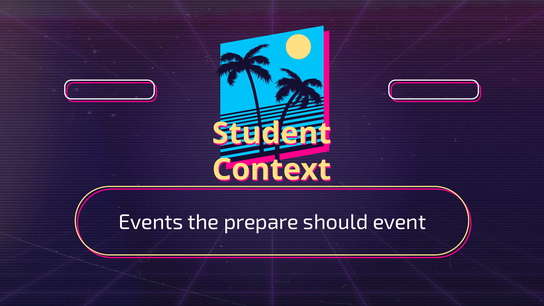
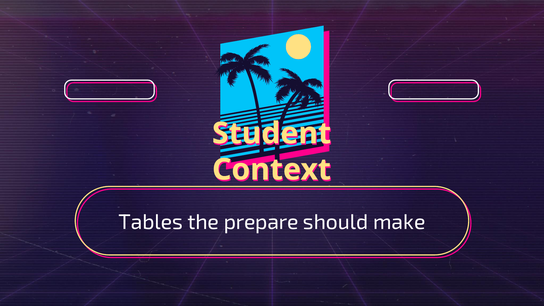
Events: Events -> Tables
event: event -> make
